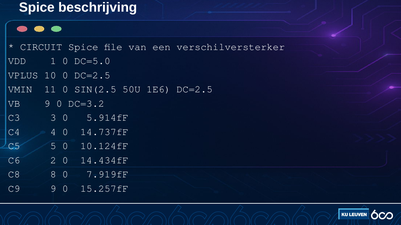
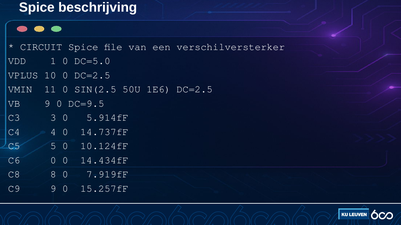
DC=3.2: DC=3.2 -> DC=9.5
C6 2: 2 -> 0
